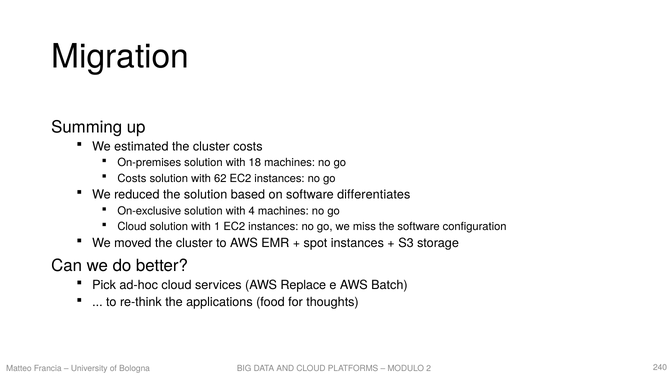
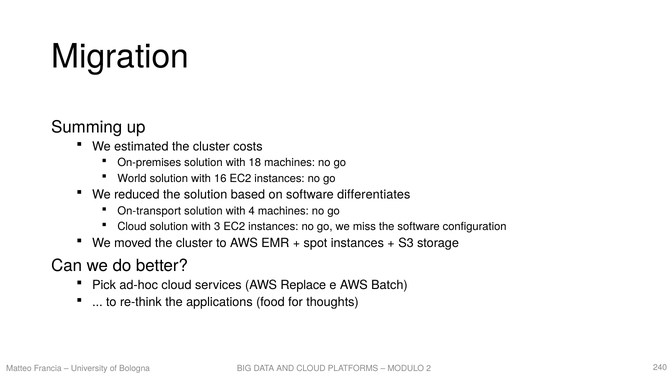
Costs at (132, 178): Costs -> World
62: 62 -> 16
On-exclusive: On-exclusive -> On-transport
1: 1 -> 3
